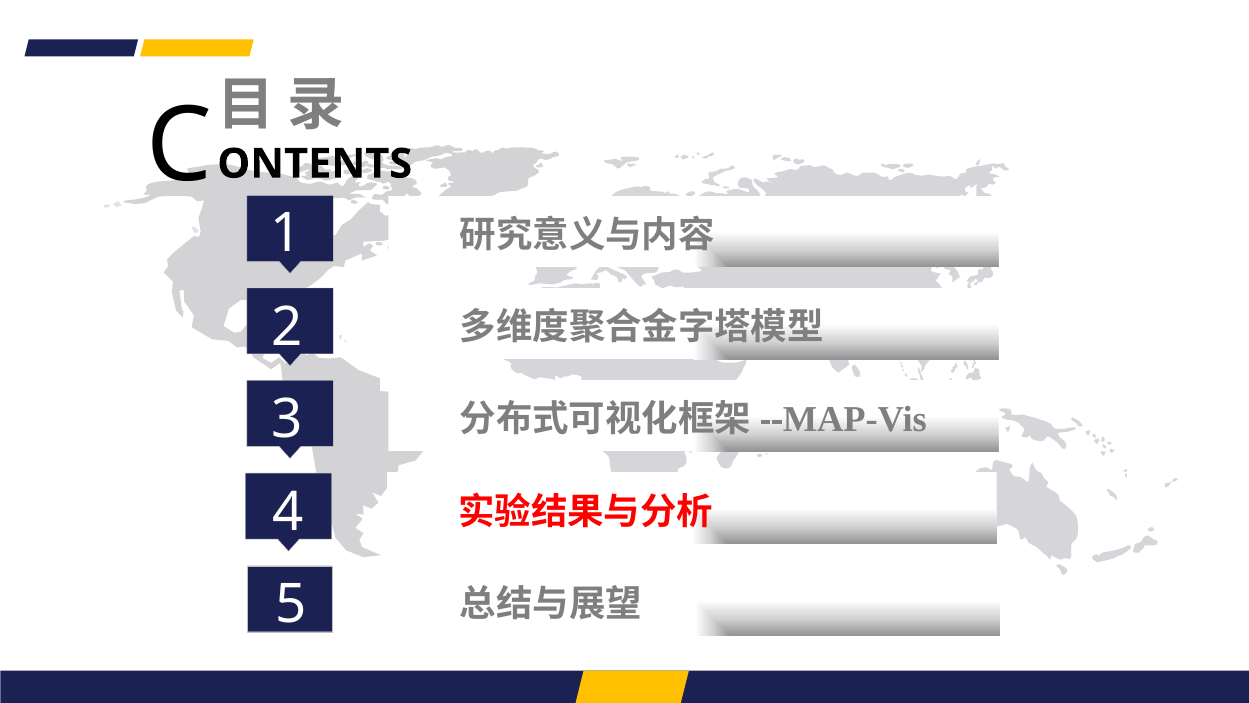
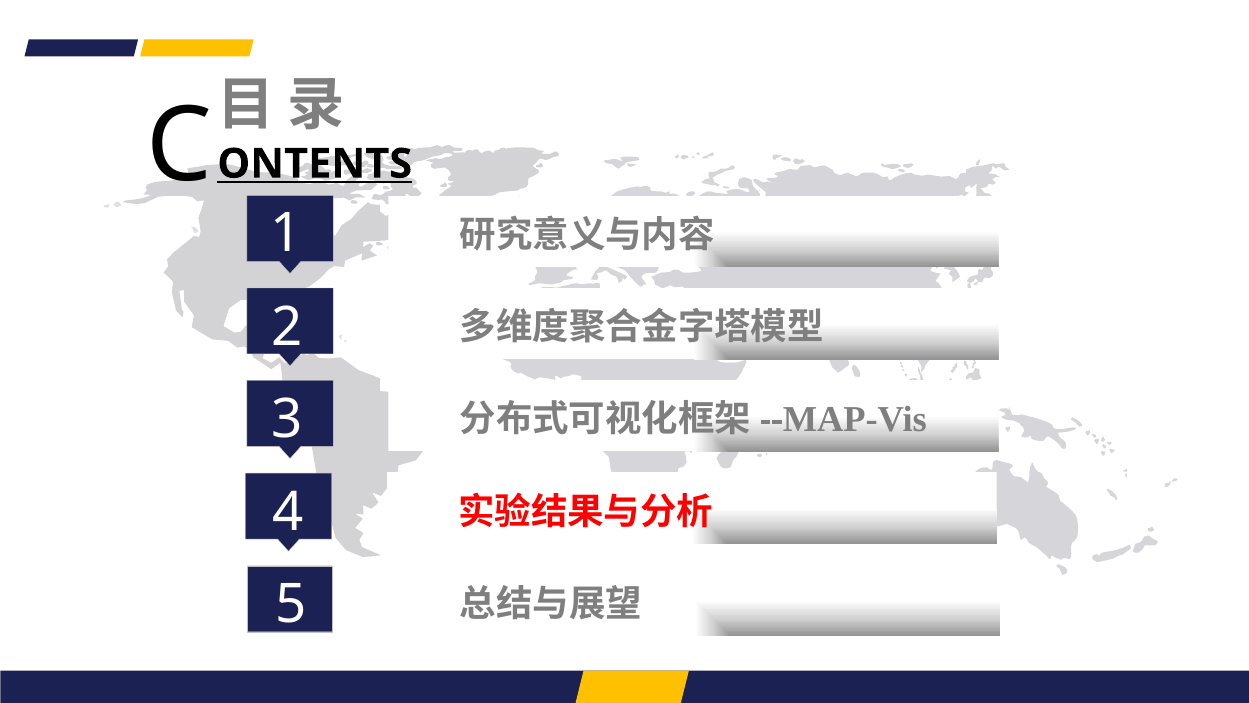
ONTENTS underline: none -> present
